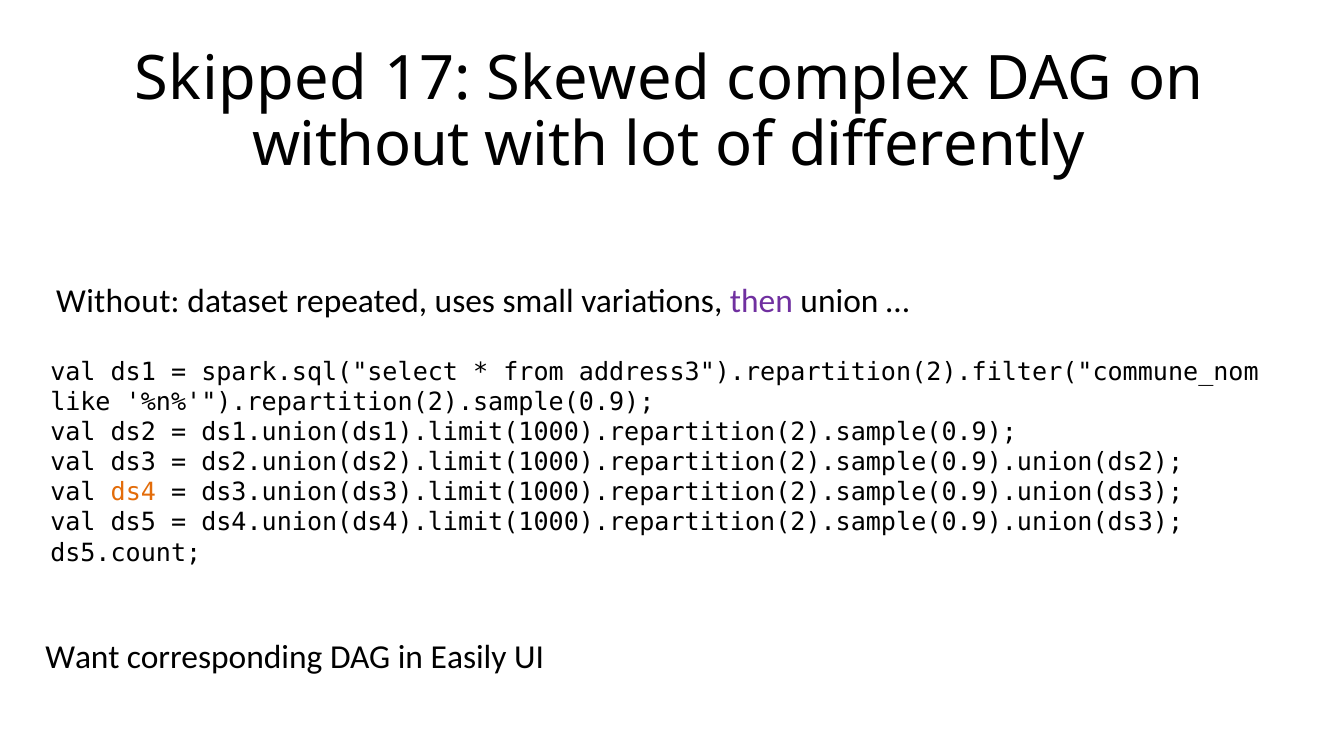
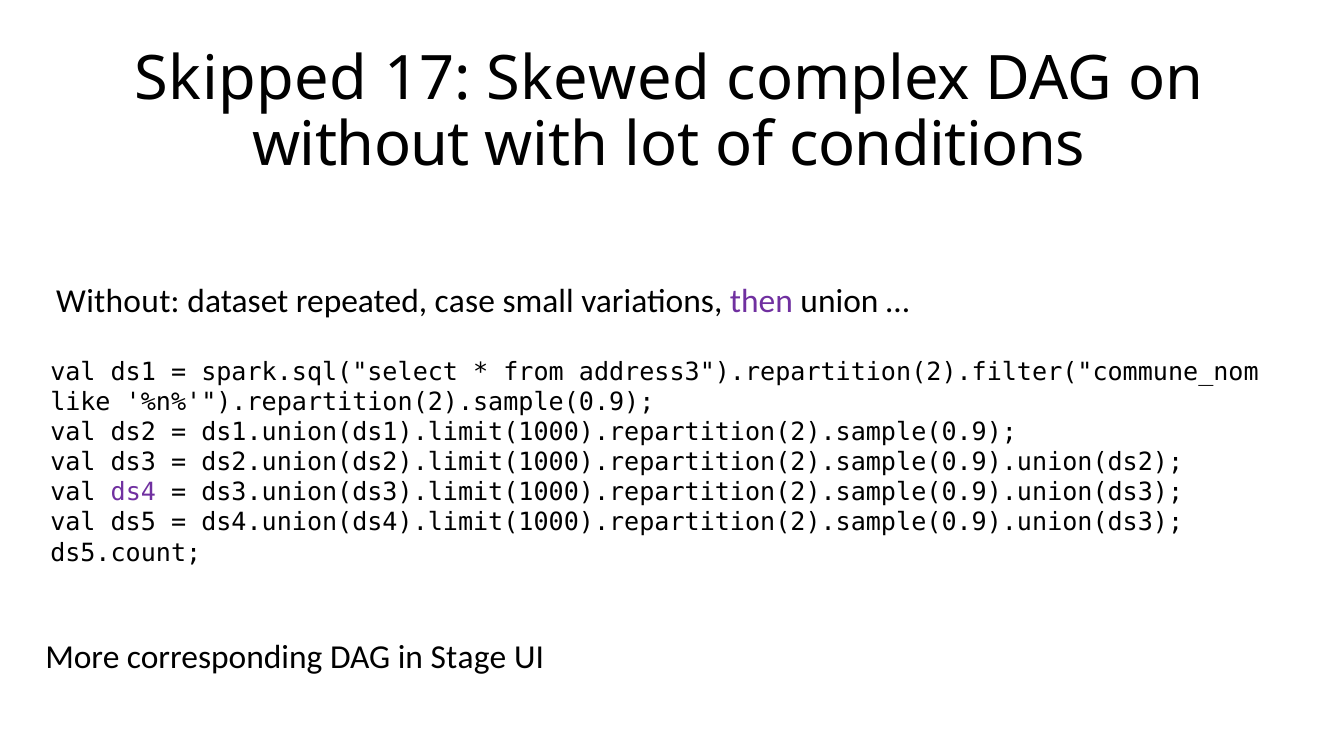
differently: differently -> conditions
uses: uses -> case
ds4 colour: orange -> purple
Want: Want -> More
Easily: Easily -> Stage
